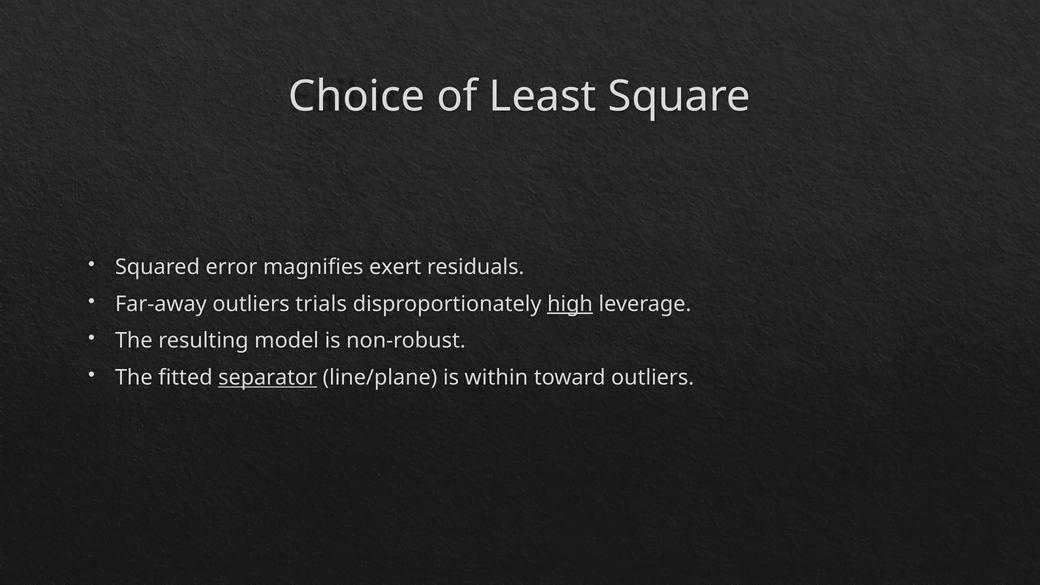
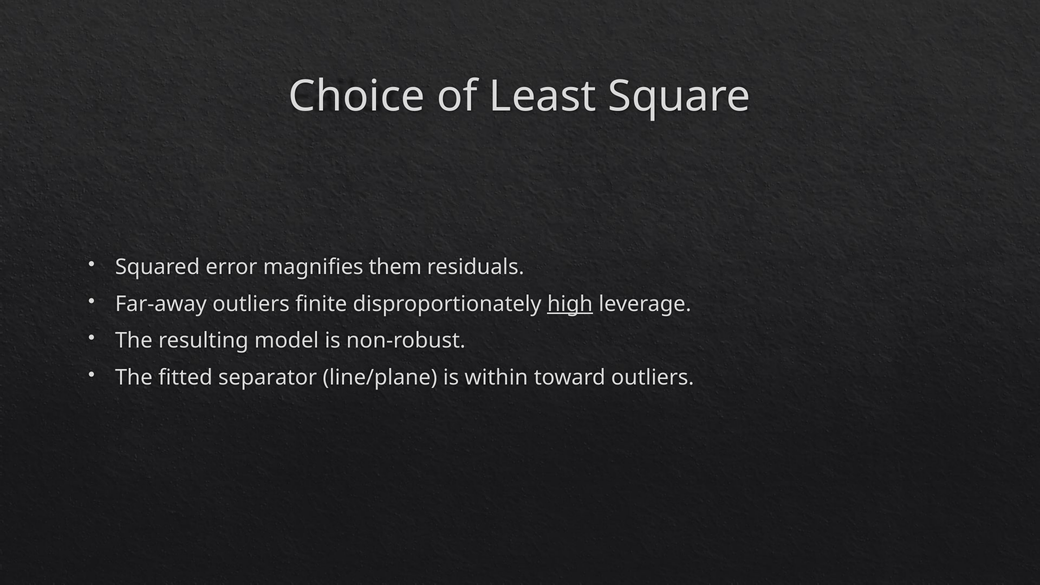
exert: exert -> them
trials: trials -> finite
separator underline: present -> none
